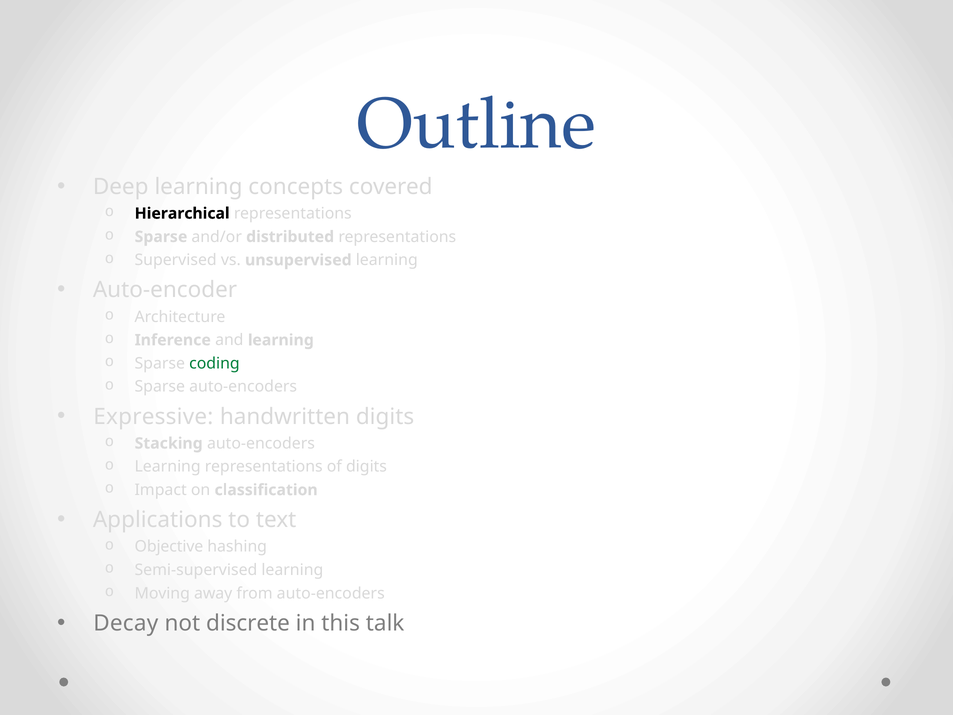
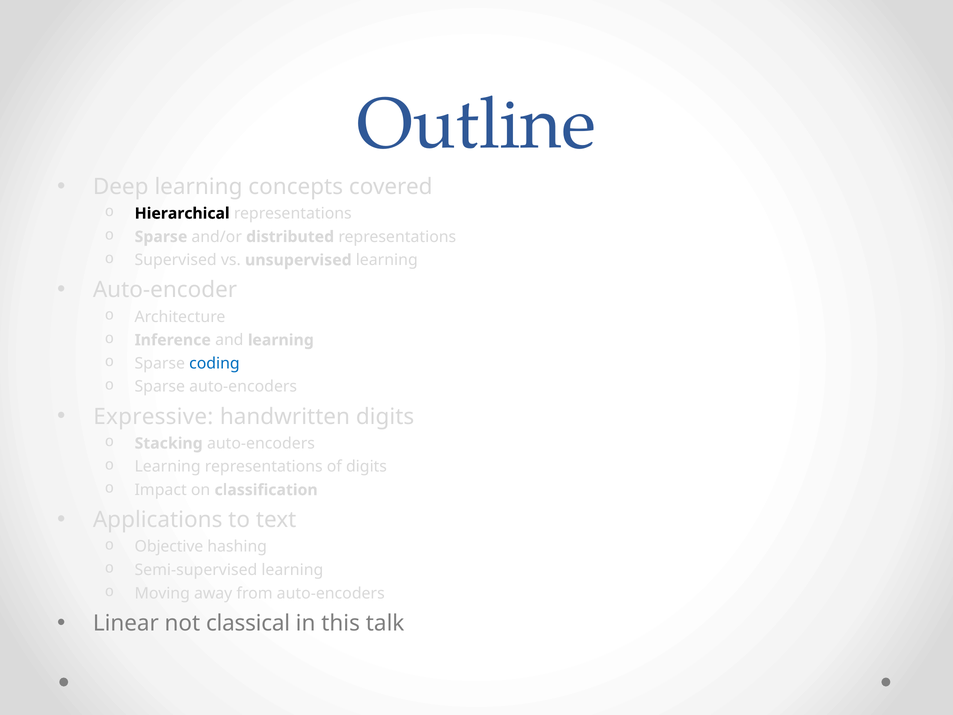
coding colour: green -> blue
Decay: Decay -> Linear
discrete: discrete -> classical
